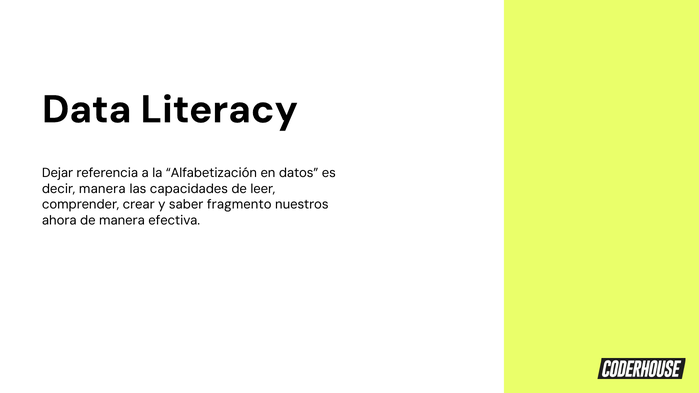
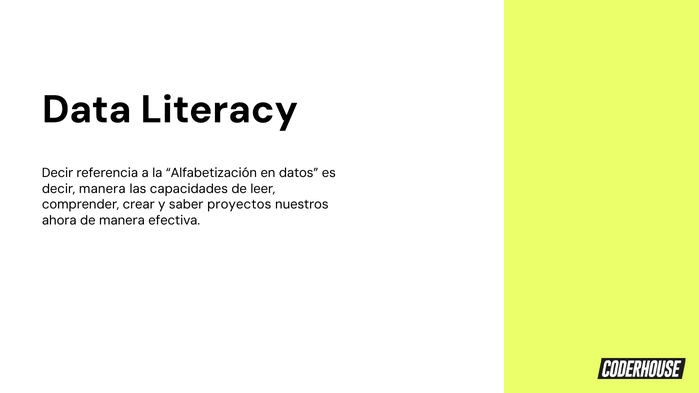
Dejar at (58, 173): Dejar -> Decir
fragmento: fragmento -> proyectos
